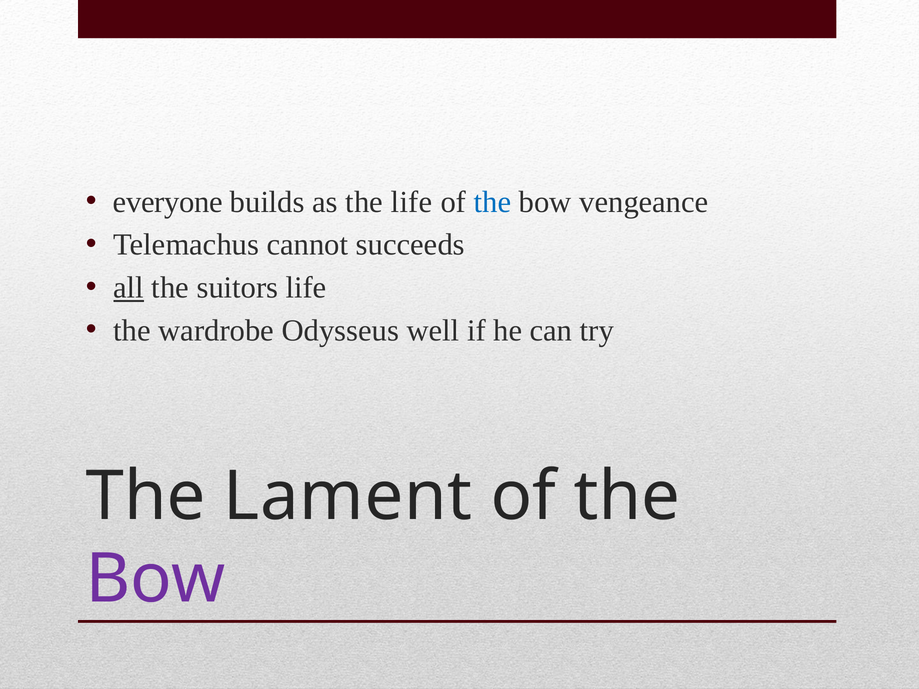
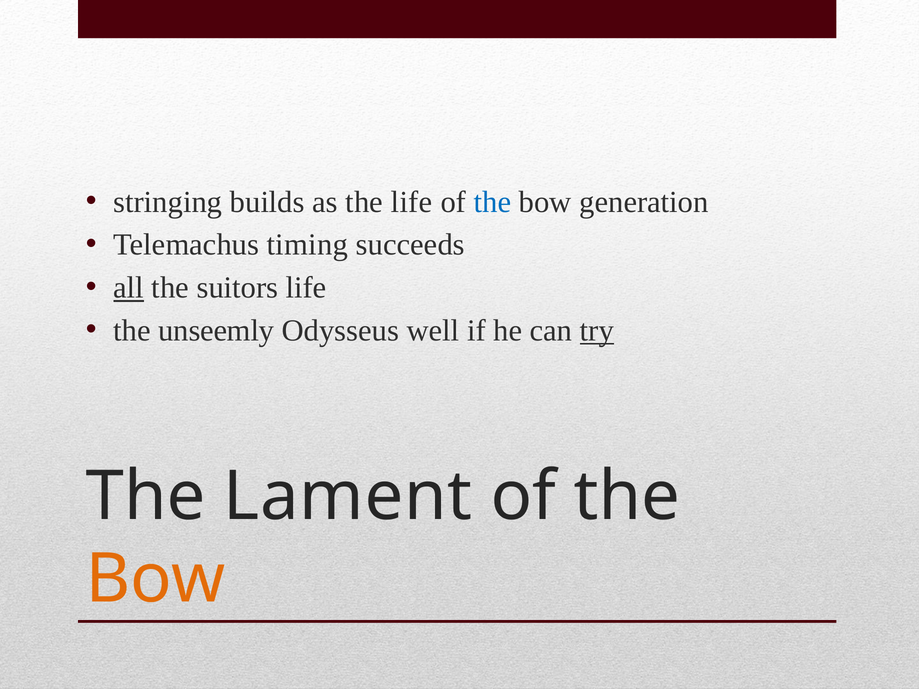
everyone: everyone -> stringing
vengeance: vengeance -> generation
cannot: cannot -> timing
wardrobe: wardrobe -> unseemly
try underline: none -> present
Bow at (156, 579) colour: purple -> orange
